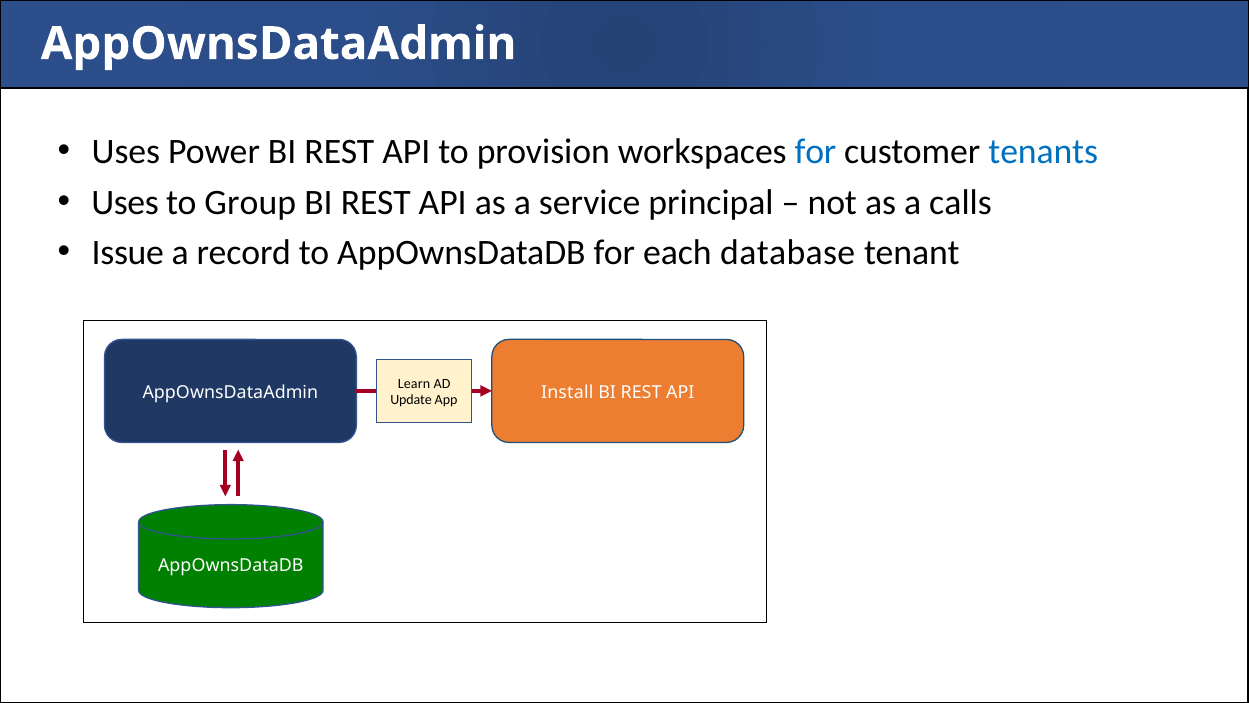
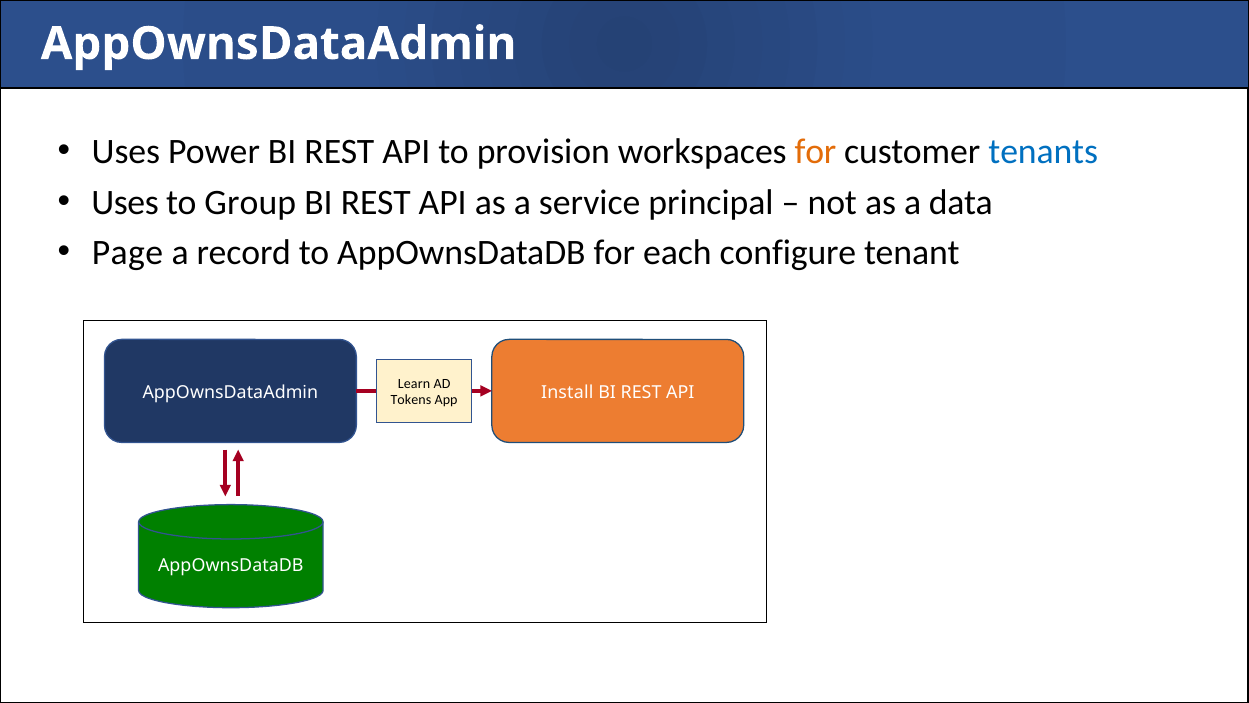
for at (815, 152) colour: blue -> orange
calls: calls -> data
Issue: Issue -> Page
database: database -> configure
Update: Update -> Tokens
